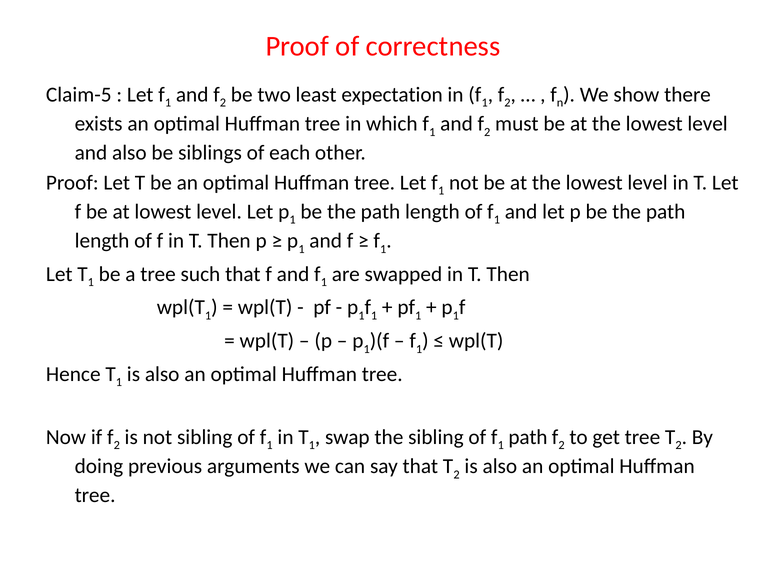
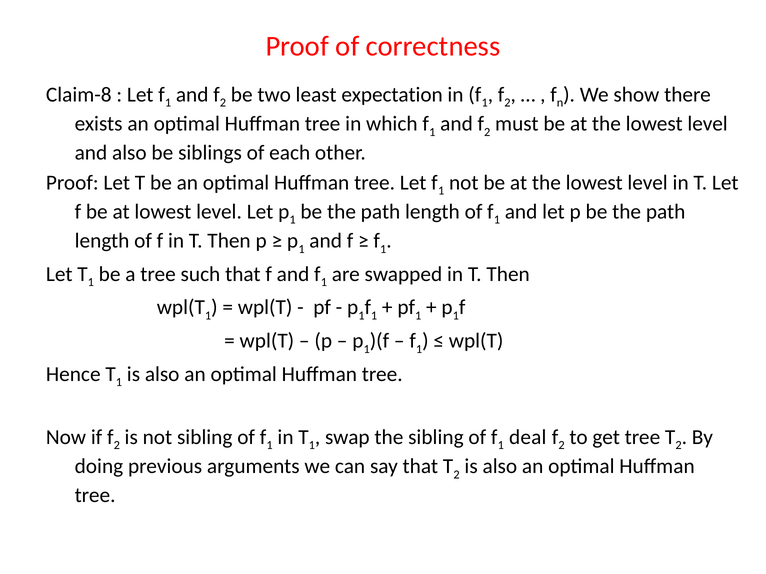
Claim-5: Claim-5 -> Claim-8
path at (528, 438): path -> deal
